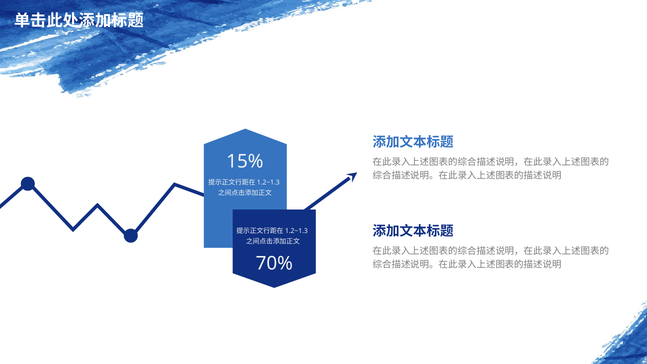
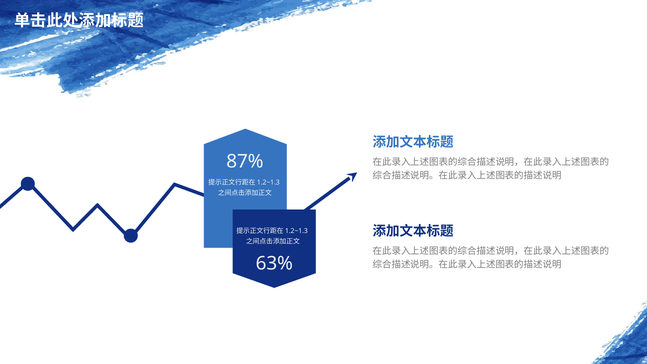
15%: 15% -> 87%
70%: 70% -> 63%
